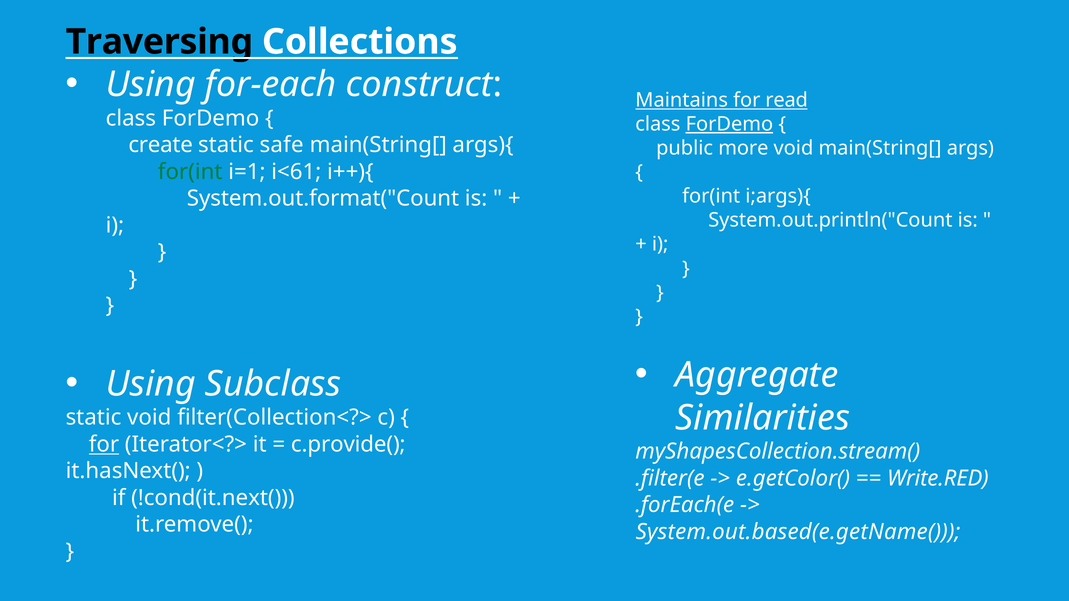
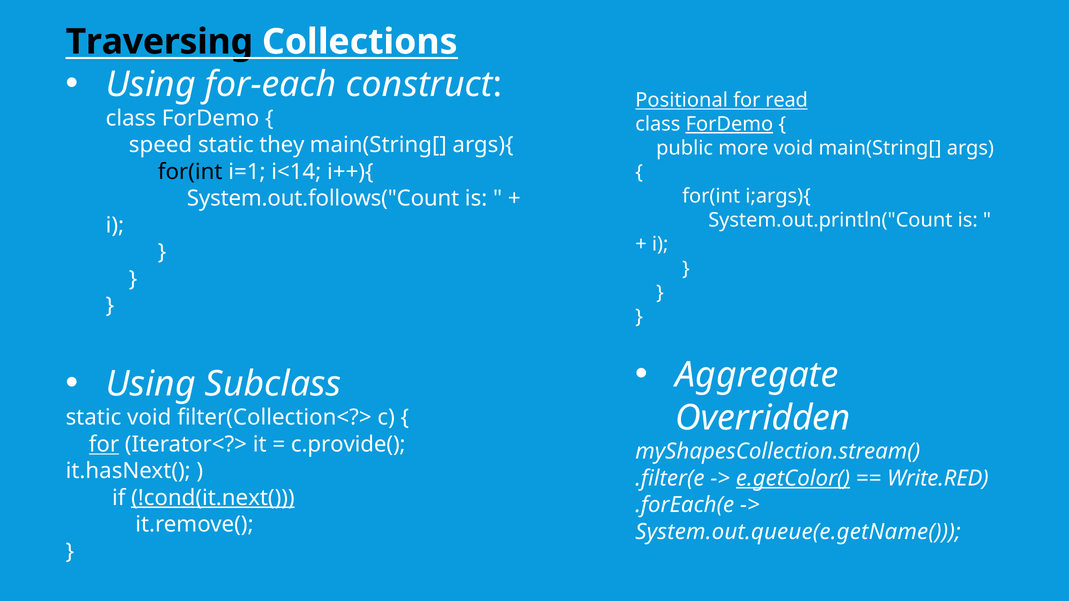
Maintains: Maintains -> Positional
create: create -> speed
safe: safe -> they
for(int at (190, 172) colour: green -> black
i<61: i<61 -> i<14
System.out.format("Count: System.out.format("Count -> System.out.follows("Count
Similarities: Similarities -> Overridden
e.getColor( underline: none -> present
!cond(it.next( underline: none -> present
System.out.based(e.getName(: System.out.based(e.getName( -> System.out.queue(e.getName(
